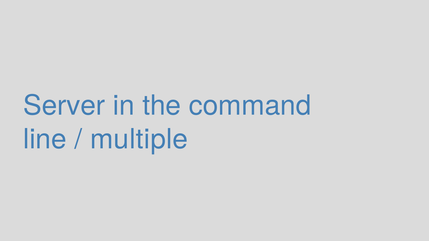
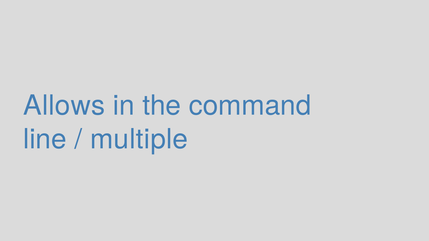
Server: Server -> Allows
